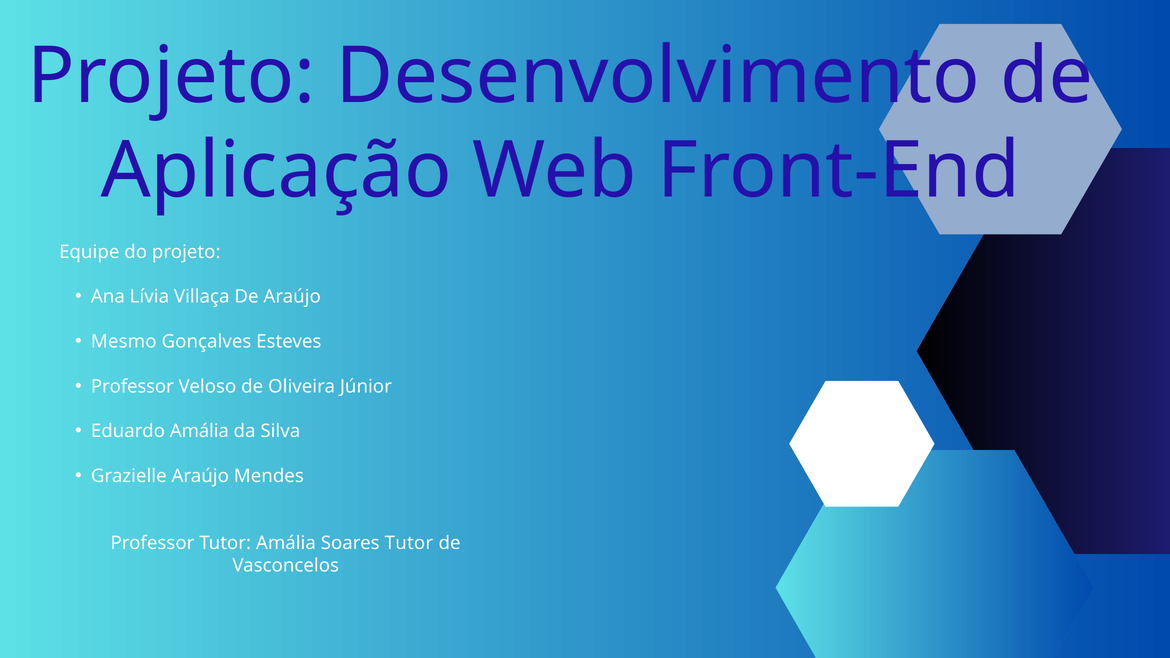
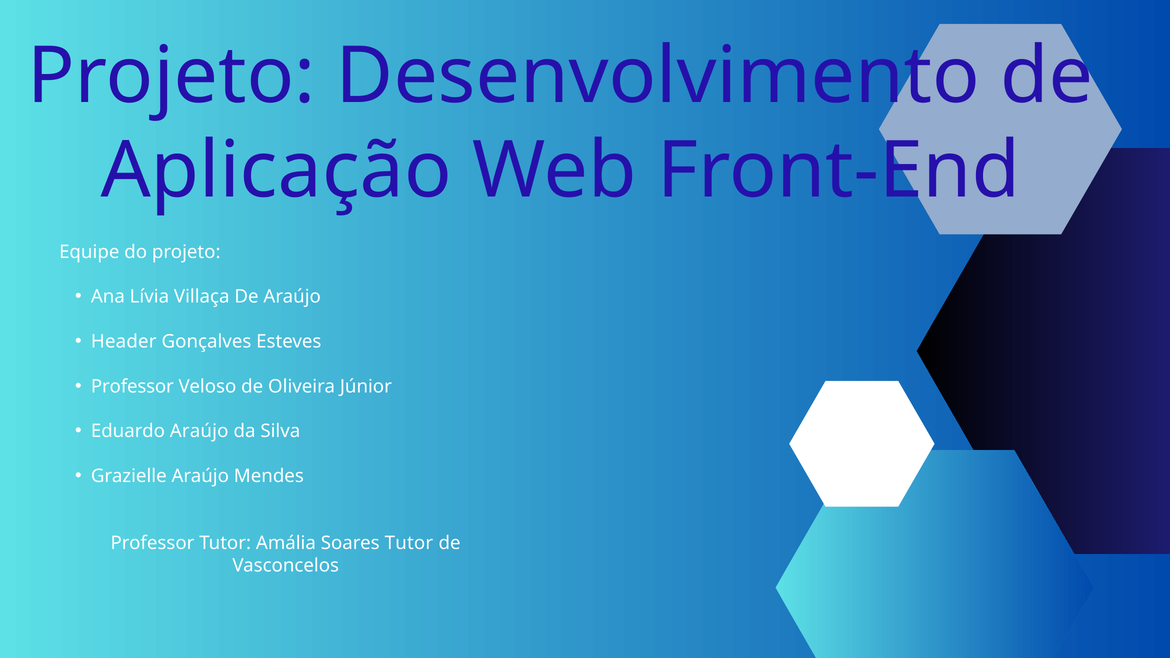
Mesmo: Mesmo -> Header
Eduardo Amália: Amália -> Araújo
